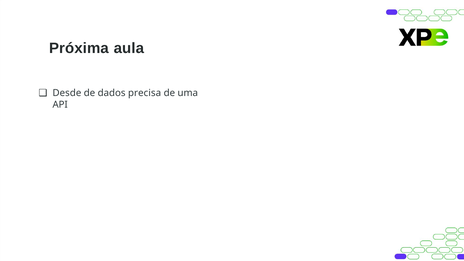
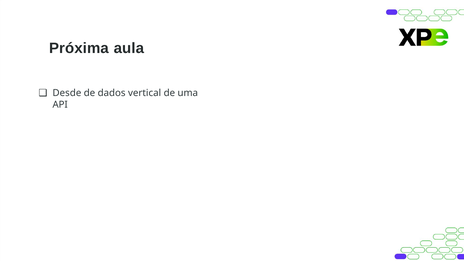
precisa: precisa -> vertical
